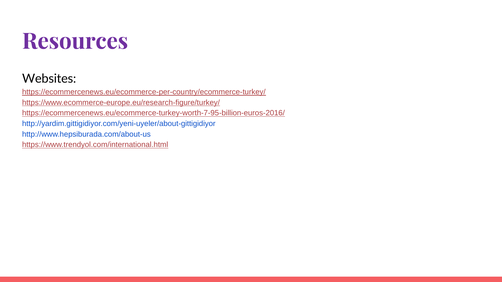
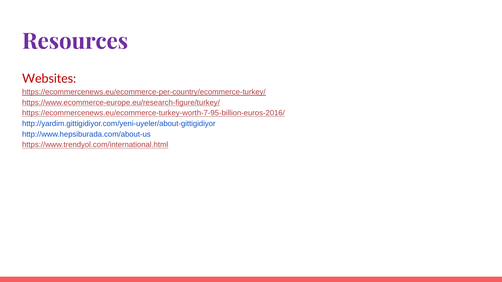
Websites colour: black -> red
